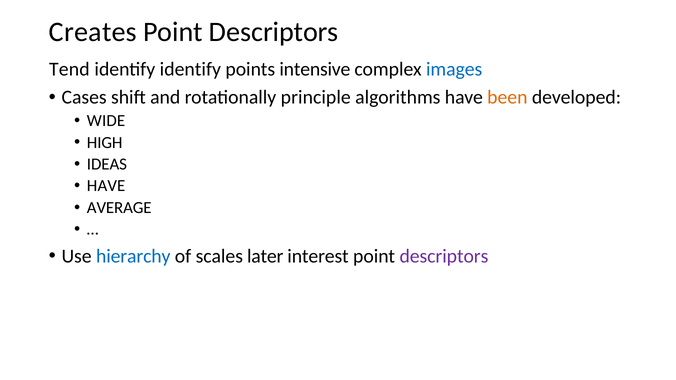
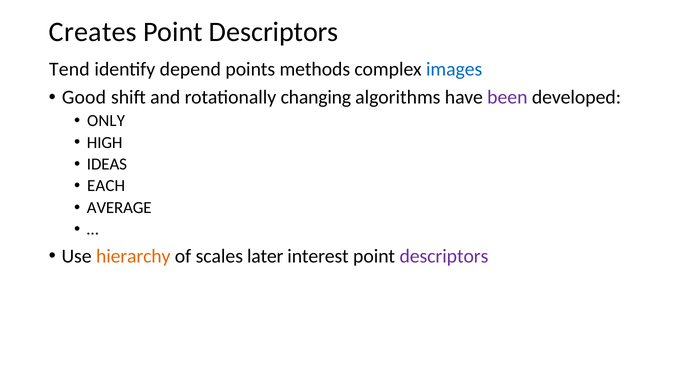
identify identify: identify -> depend
intensive: intensive -> methods
Cases: Cases -> Good
principle: principle -> changing
been colour: orange -> purple
WIDE: WIDE -> ONLY
HAVE at (106, 186): HAVE -> EACH
hierarchy colour: blue -> orange
